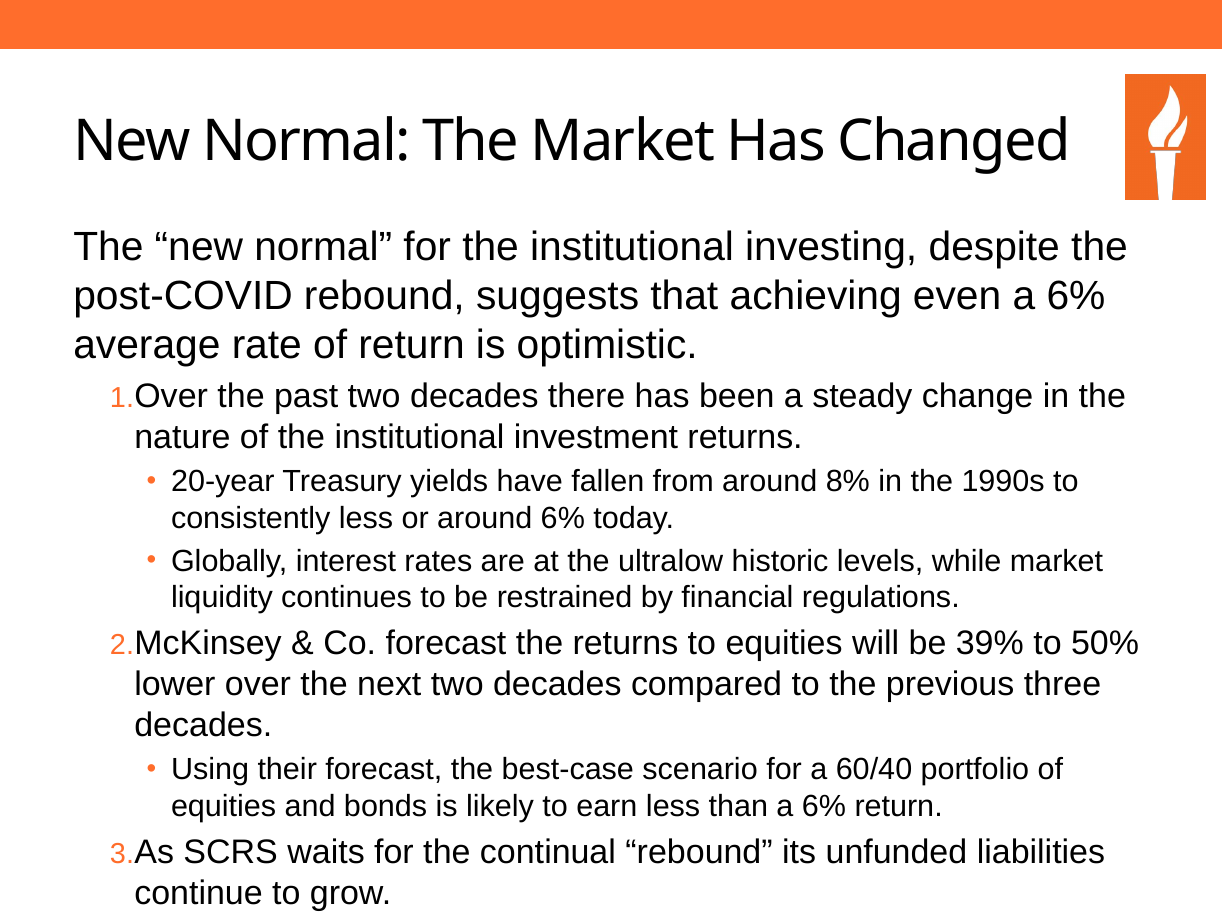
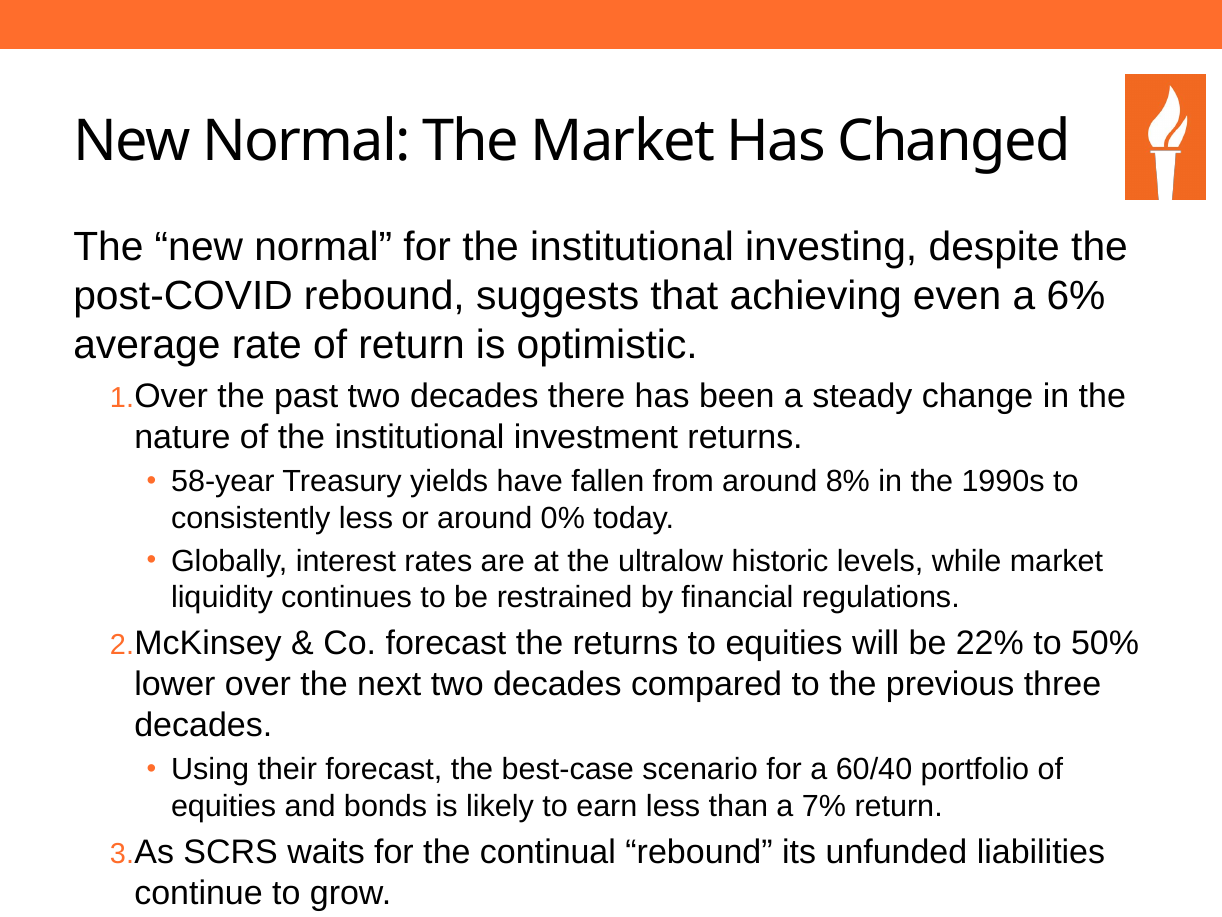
20-year: 20-year -> 58-year
around 6%: 6% -> 0%
39%: 39% -> 22%
than a 6%: 6% -> 7%
